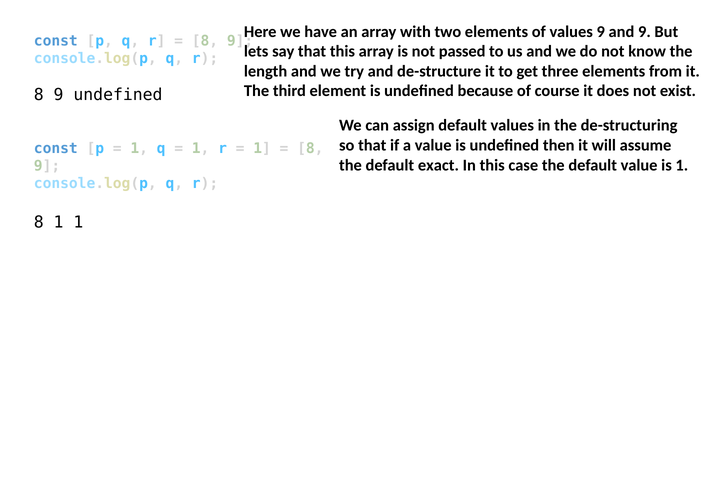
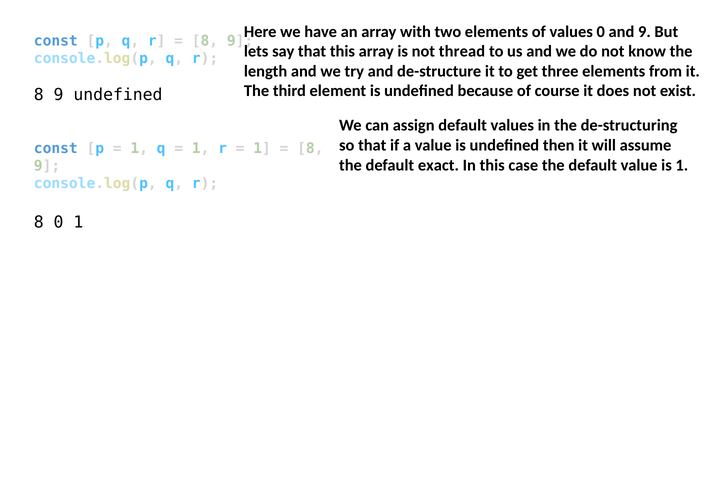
values 9: 9 -> 0
passed: passed -> thread
8 1: 1 -> 0
